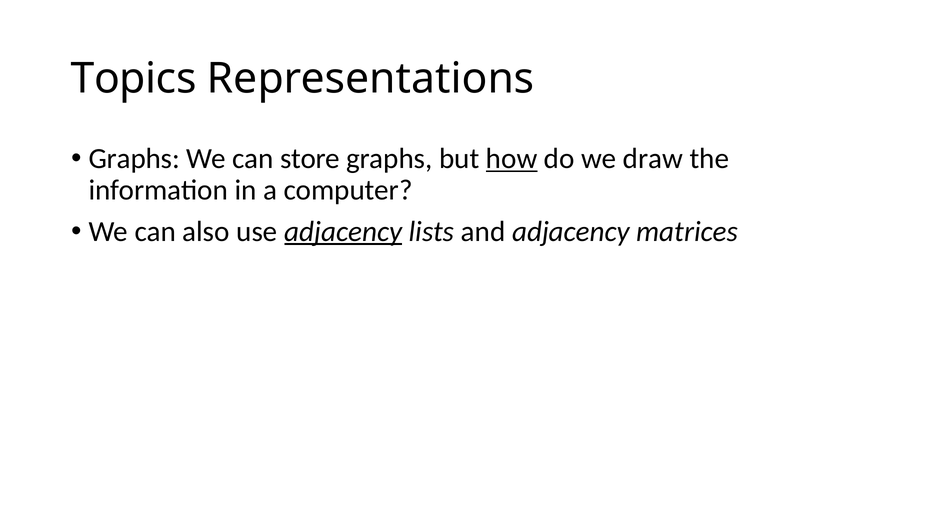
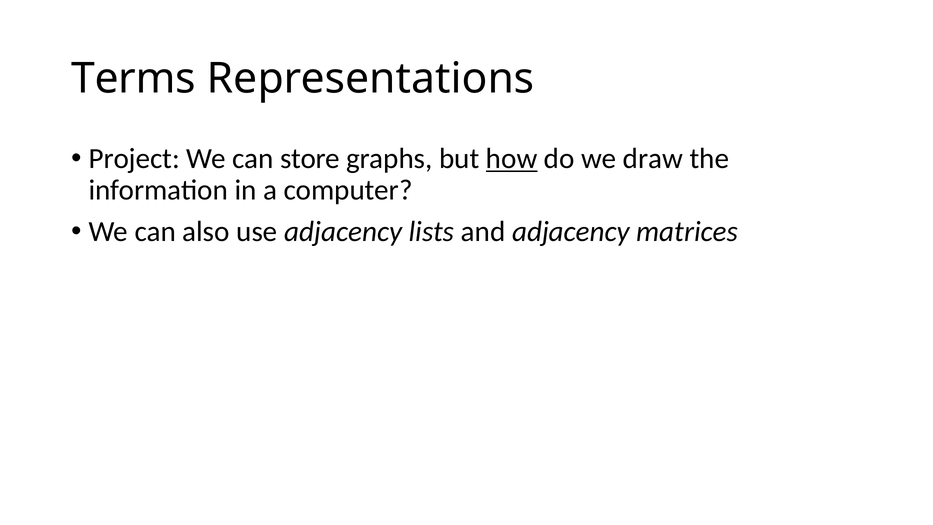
Topics: Topics -> Terms
Graphs at (134, 159): Graphs -> Project
adjacency at (343, 231) underline: present -> none
